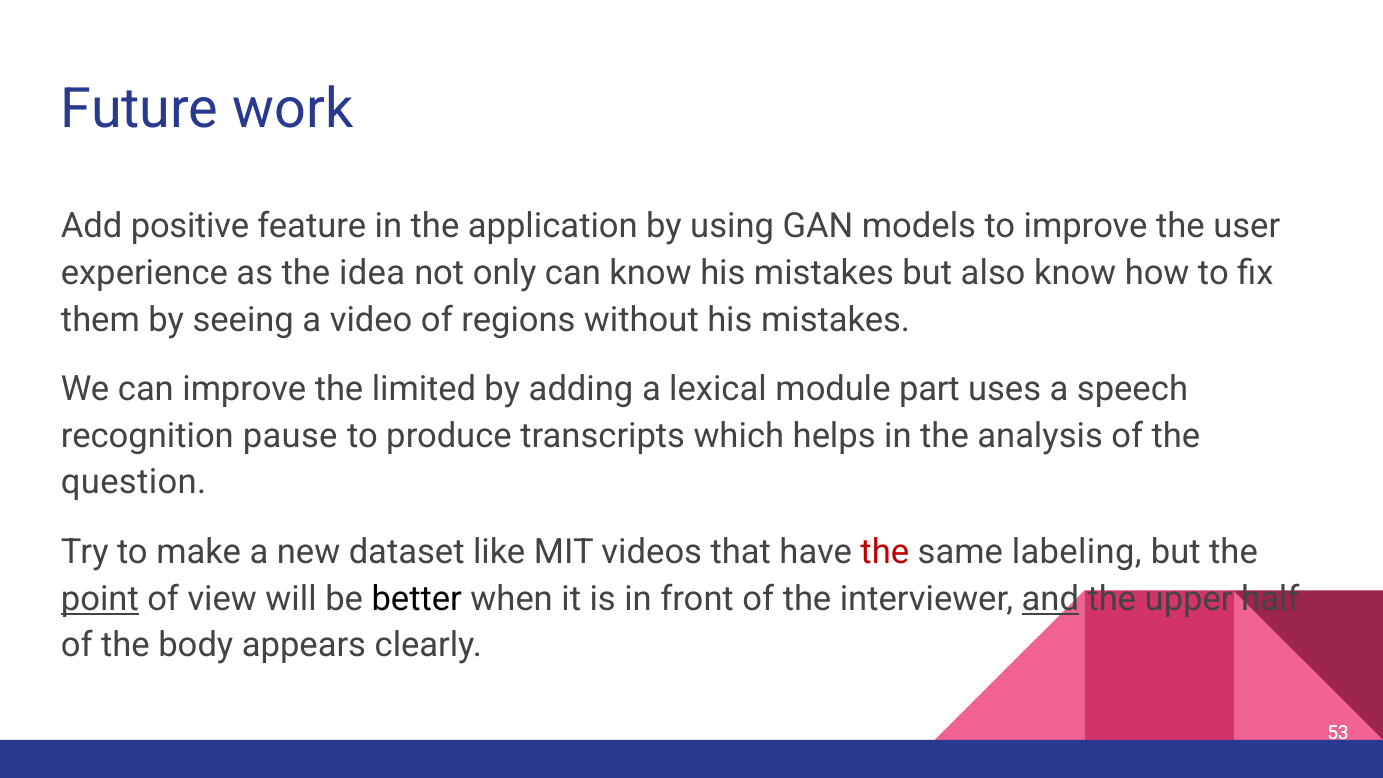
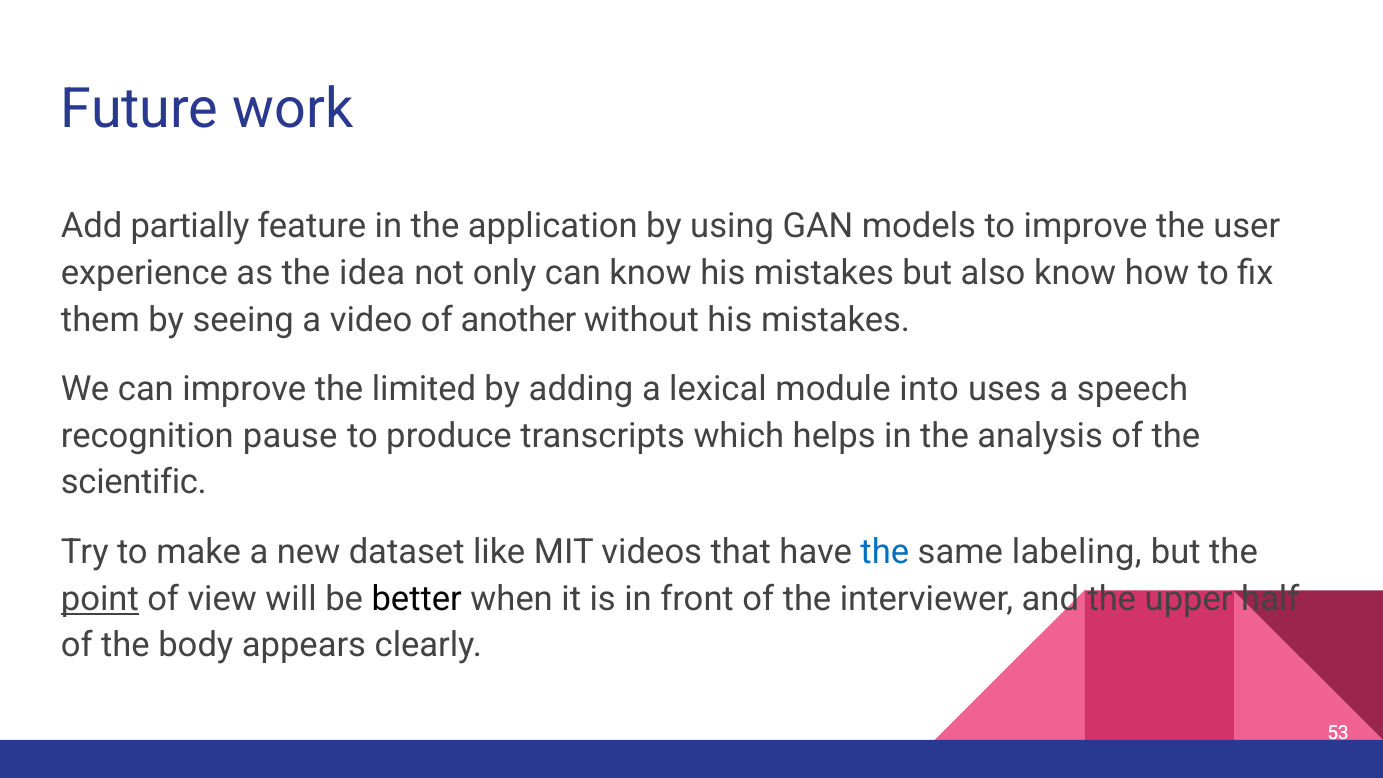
positive: positive -> partially
regions: regions -> another
part: part -> into
question: question -> scientific
the at (885, 552) colour: red -> blue
and underline: present -> none
